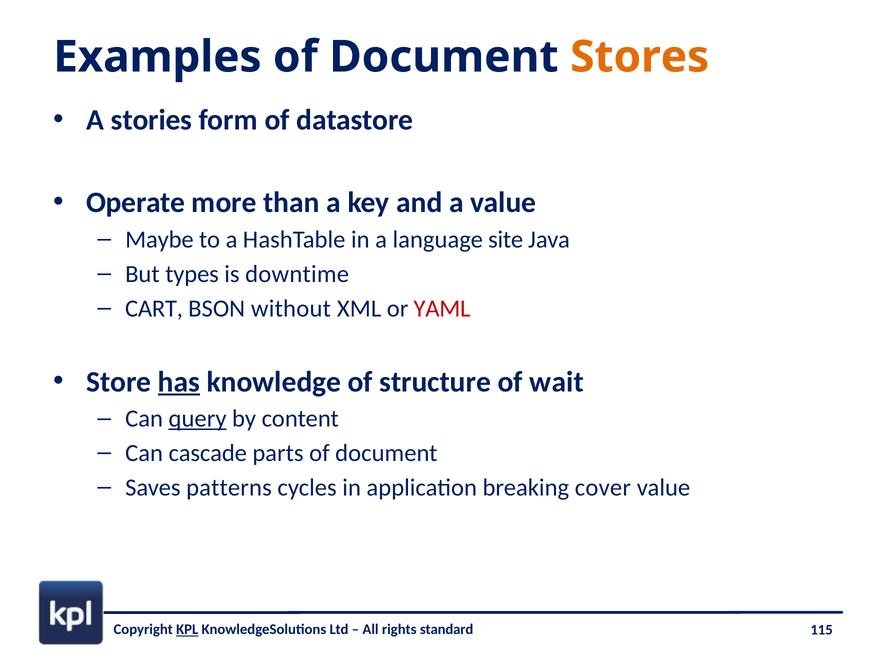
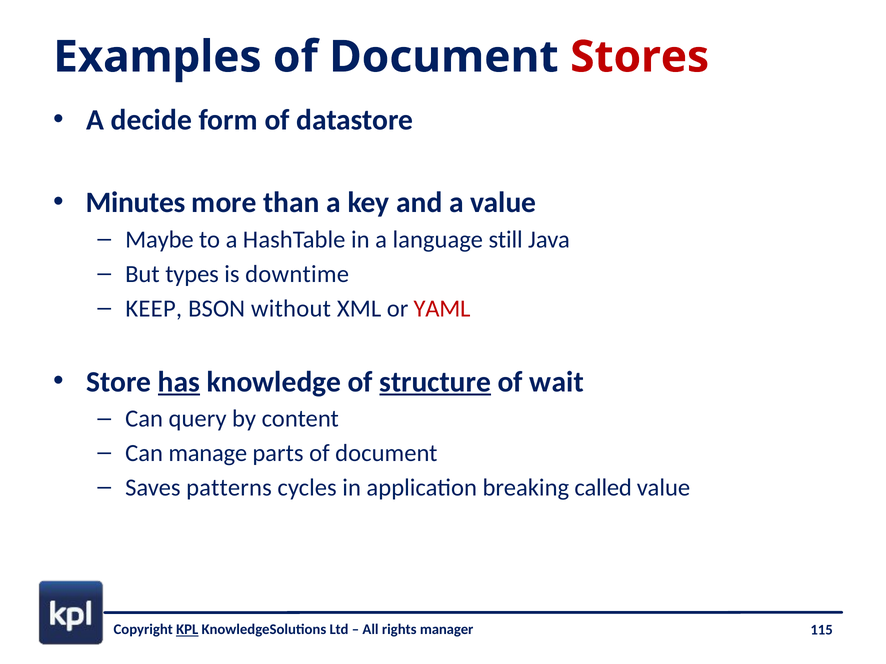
Stores colour: orange -> red
stories: stories -> decide
Operate: Operate -> Minutes
site: site -> still
CART: CART -> KEEP
structure underline: none -> present
query underline: present -> none
cascade: cascade -> manage
cover: cover -> called
standard: standard -> manager
